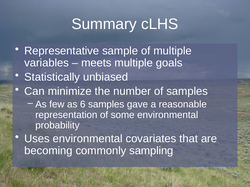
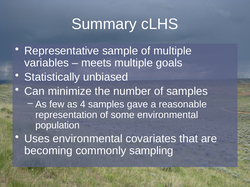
6: 6 -> 4
probability: probability -> population
